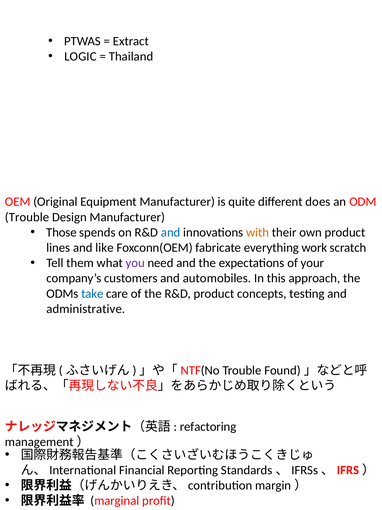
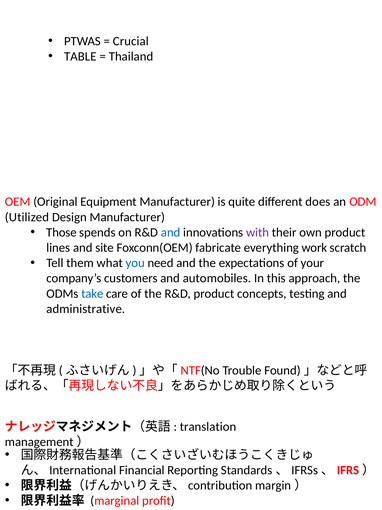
Extract: Extract -> Crucial
LOGIC: LOGIC -> TABLE
Trouble at (27, 217): Trouble -> Utilized
with colour: orange -> purple
like: like -> site
you colour: purple -> blue
refactoring: refactoring -> translation
